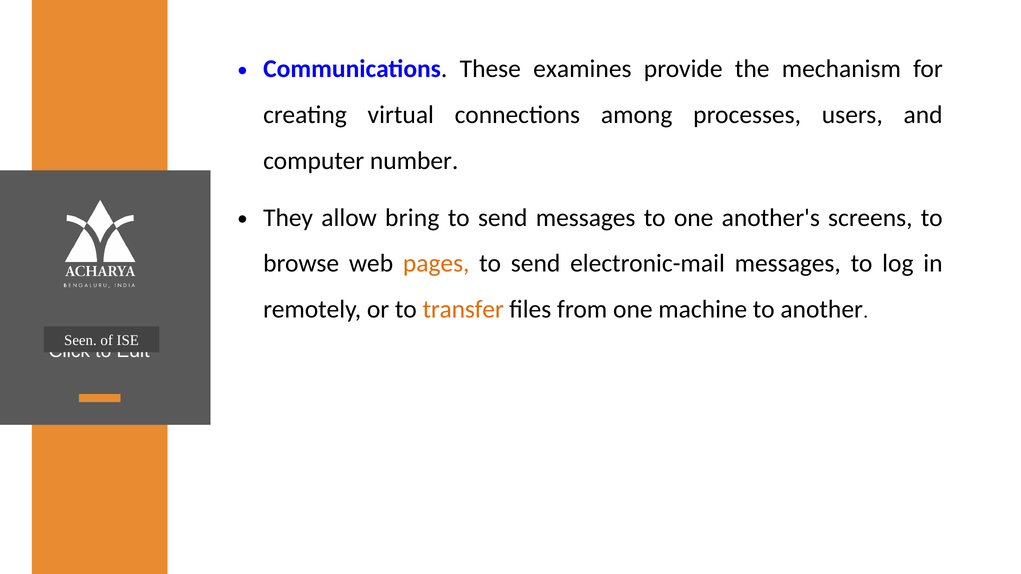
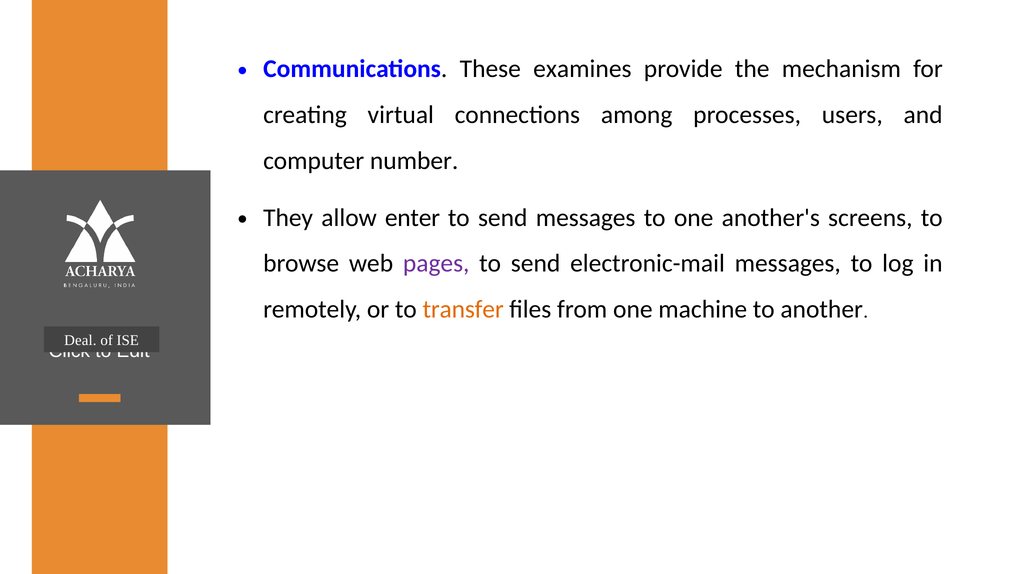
bring: bring -> enter
pages colour: orange -> purple
Seen: Seen -> Deal
